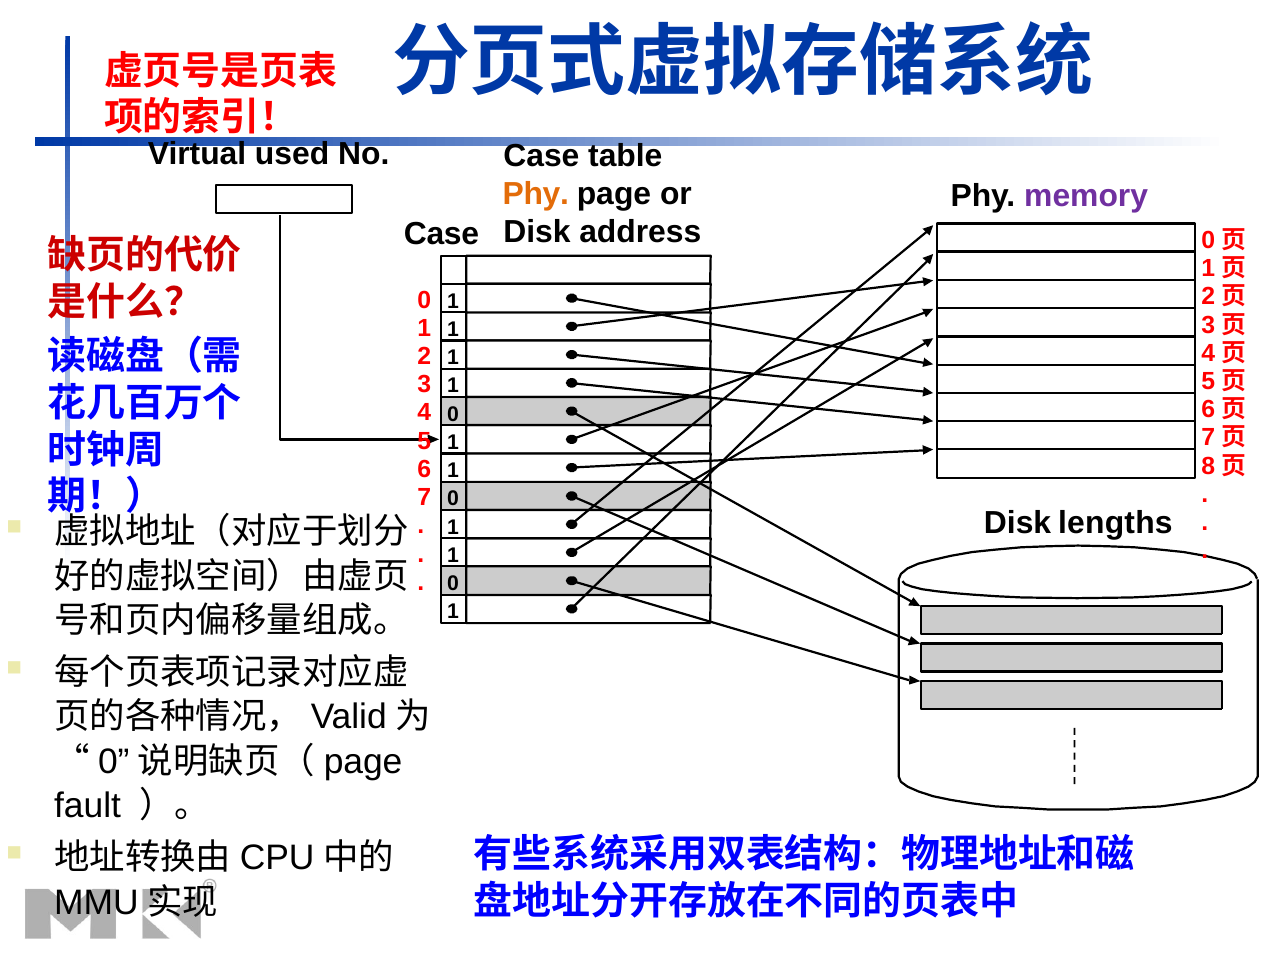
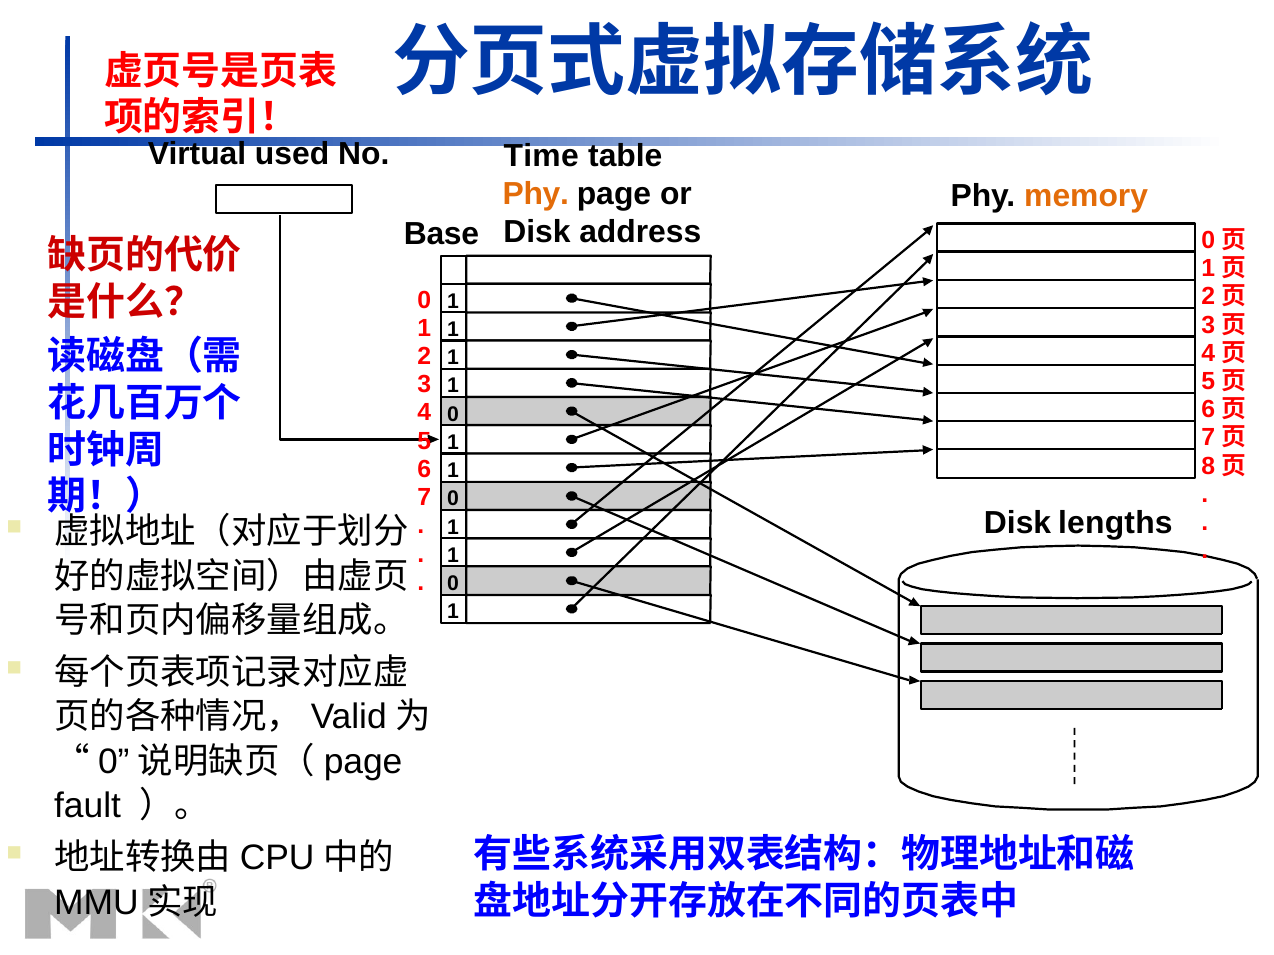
No Case: Case -> Time
memory colour: purple -> orange
Case at (441, 235): Case -> Base
